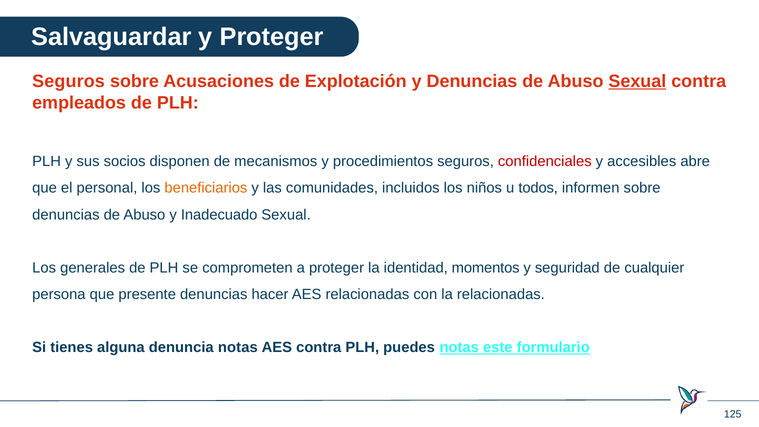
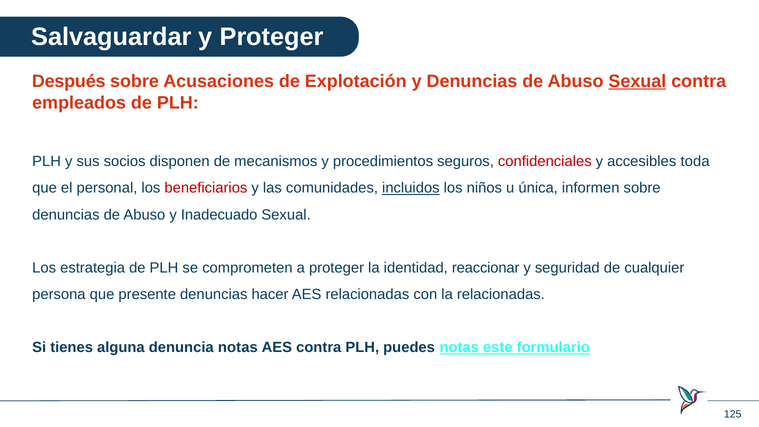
Seguros at (69, 81): Seguros -> Después
abre: abre -> toda
beneficiarios colour: orange -> red
incluidos underline: none -> present
todos: todos -> única
generales: generales -> estrategia
momentos: momentos -> reaccionar
